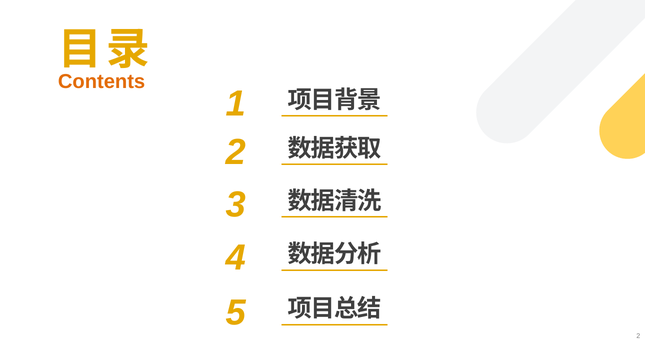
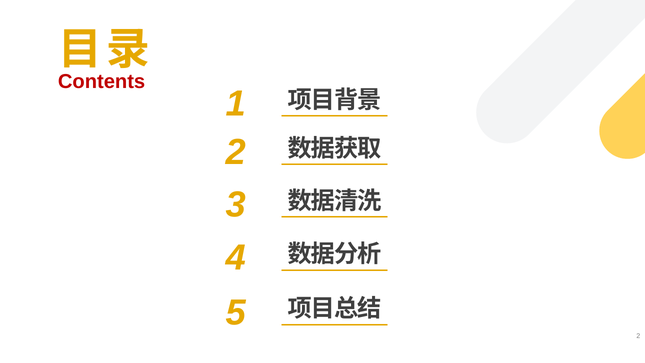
Contents colour: orange -> red
